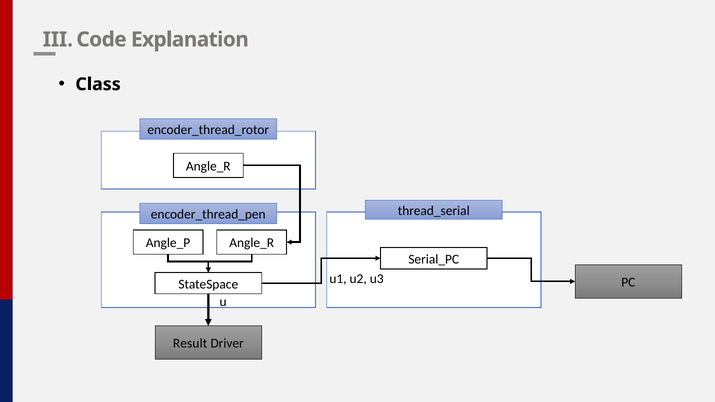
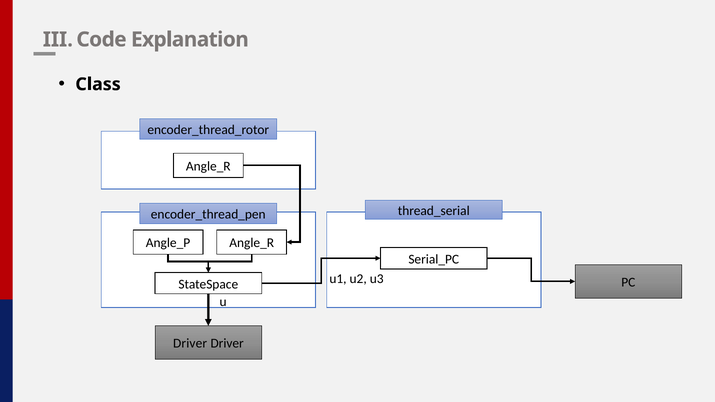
Result at (190, 344): Result -> Driver
